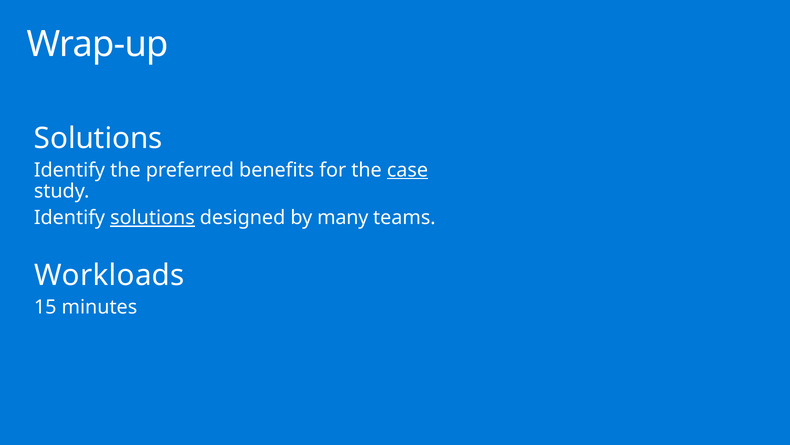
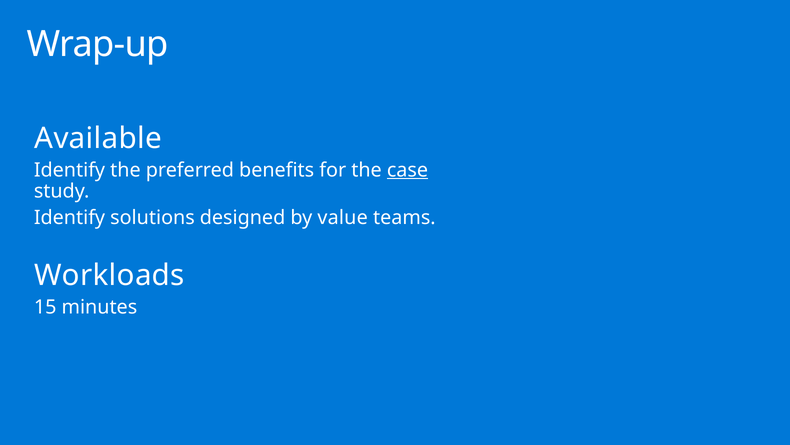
Solutions at (98, 138): Solutions -> Available
solutions at (152, 217) underline: present -> none
many: many -> value
